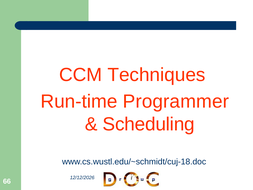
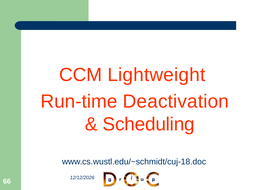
Techniques: Techniques -> Lightweight
Programmer: Programmer -> Deactivation
